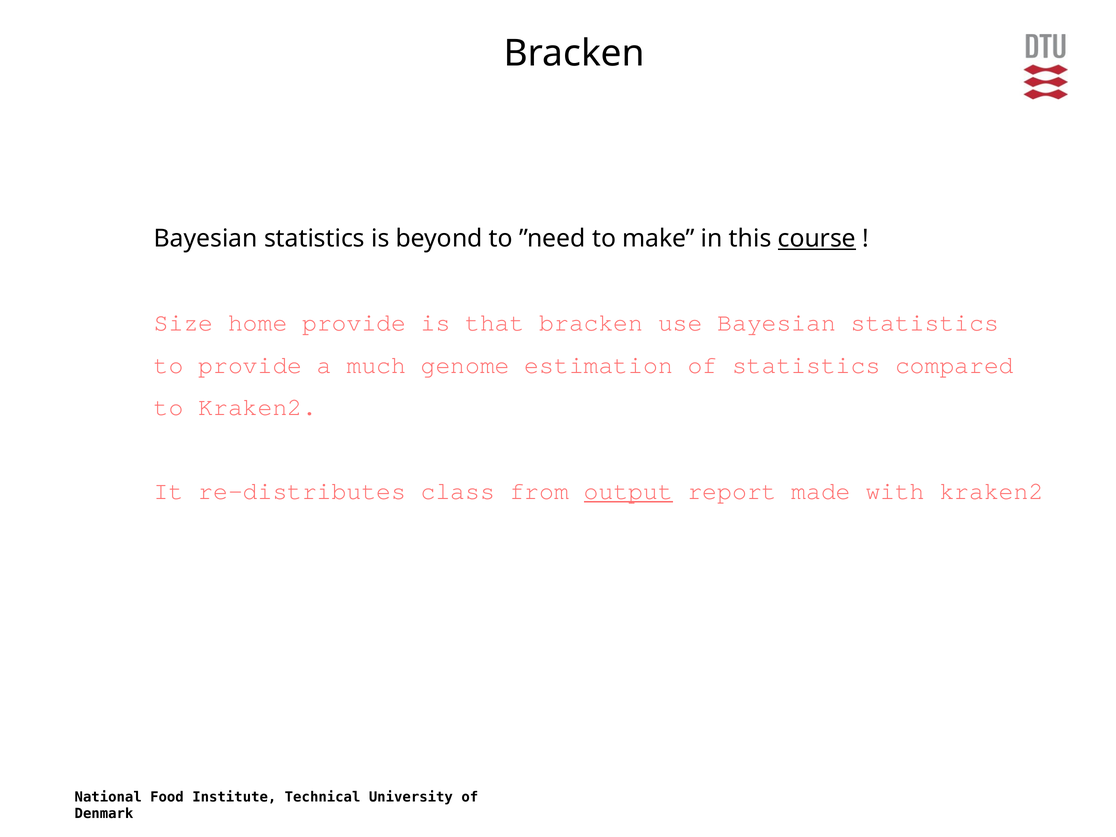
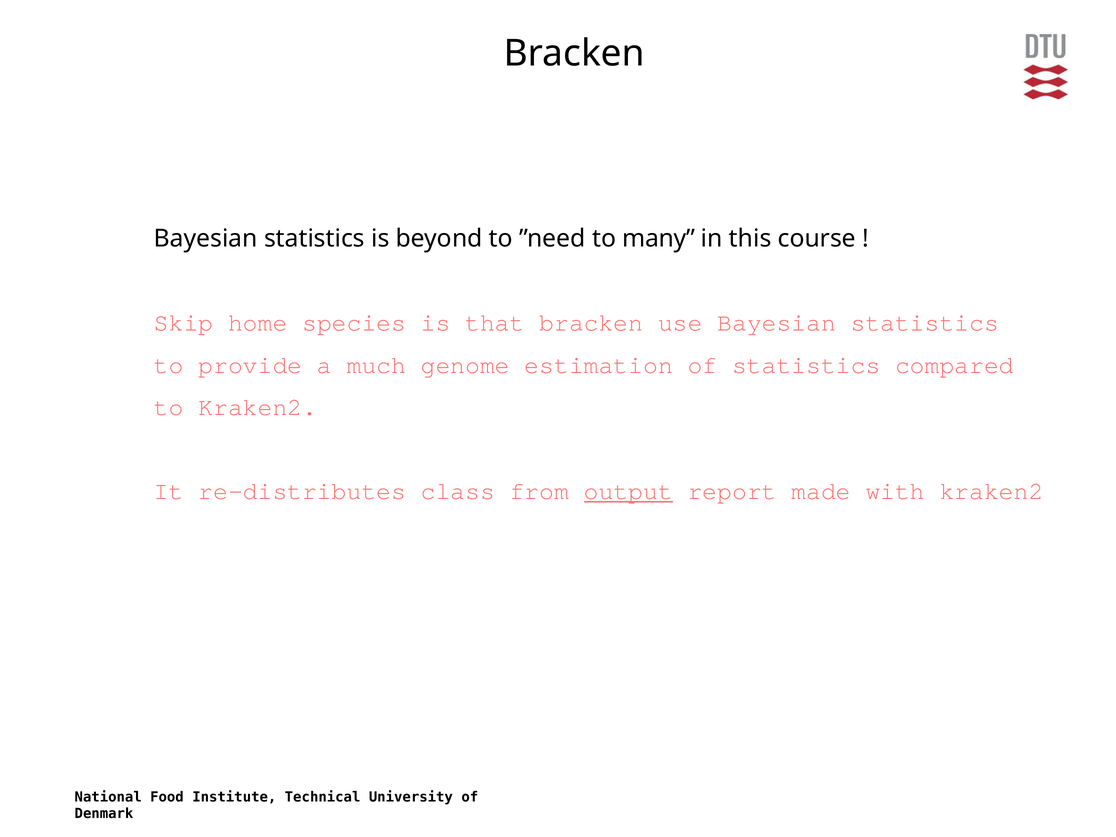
make: make -> many
course underline: present -> none
Size: Size -> Skip
home provide: provide -> species
